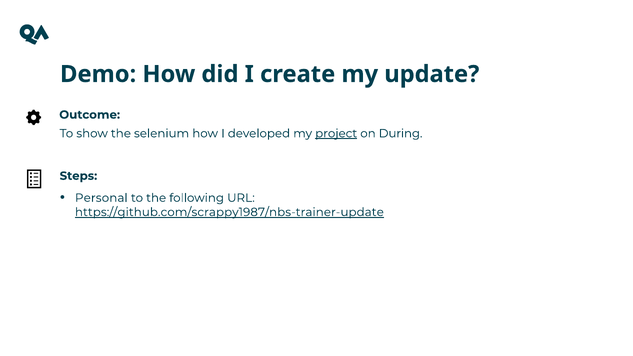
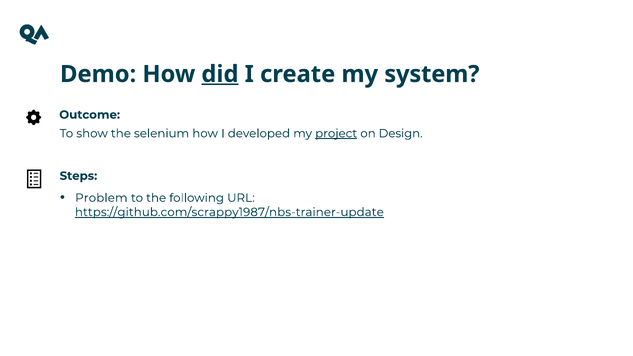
did underline: none -> present
update: update -> system
During: During -> Design
Personal: Personal -> Problem
